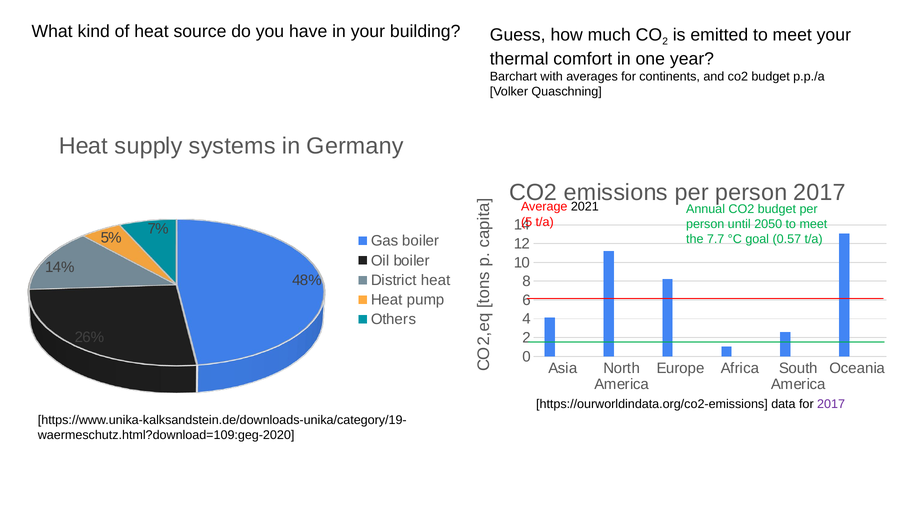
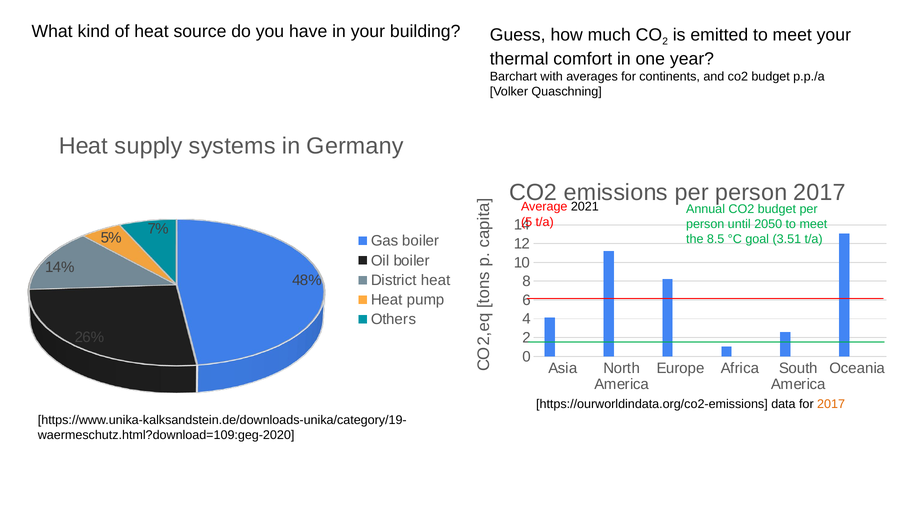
7.7: 7.7 -> 8.5
0.57: 0.57 -> 3.51
2017 at (831, 404) colour: purple -> orange
